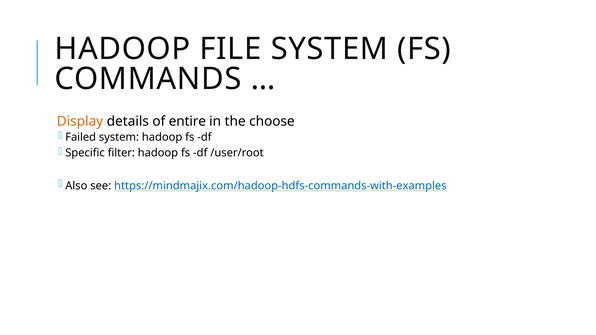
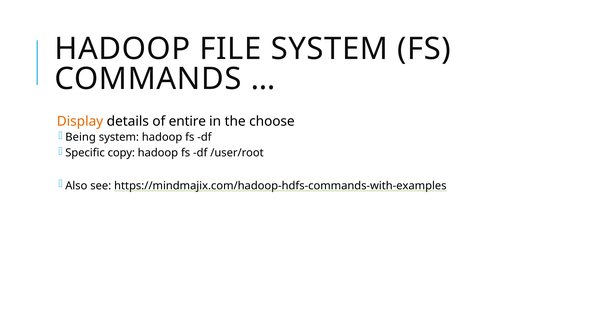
Failed: Failed -> Being
filter: filter -> copy
https://mindmajix.com/hadoop-hdfs-commands-with-examples colour: blue -> black
